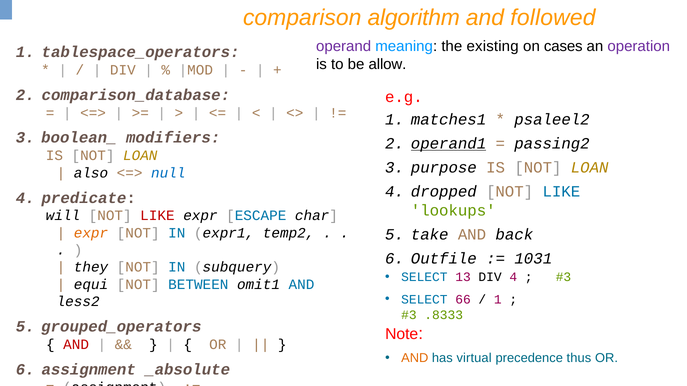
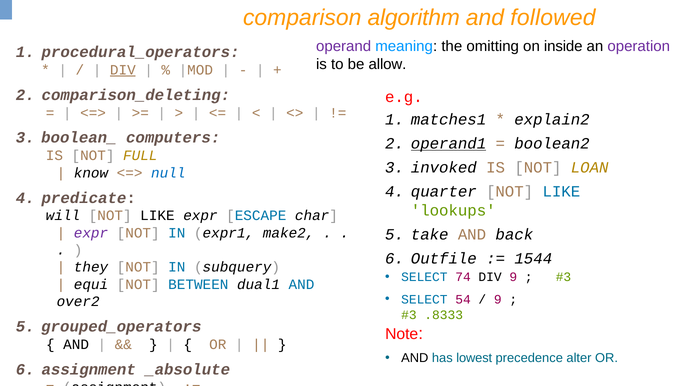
existing: existing -> omitting
cases: cases -> inside
tablespace_operators: tablespace_operators -> procedural_operators
DIV at (123, 70) underline: none -> present
comparison_database: comparison_database -> comparison_deleting
psaleel2: psaleel2 -> explain2
modifiers: modifiers -> computers
passing2: passing2 -> boolean2
LOAN at (140, 156): LOAN -> FULL
purpose: purpose -> invoked
also: also -> know
dropped: dropped -> quarter
LIKE at (157, 216) colour: red -> black
expr at (91, 233) colour: orange -> purple
temp2: temp2 -> make2
1031: 1031 -> 1544
13: 13 -> 74
DIV 4: 4 -> 9
omit1: omit1 -> dual1
66: 66 -> 54
1 at (498, 300): 1 -> 9
less2: less2 -> over2
AND at (76, 345) colour: red -> black
AND at (415, 359) colour: orange -> black
virtual: virtual -> lowest
thus: thus -> alter
